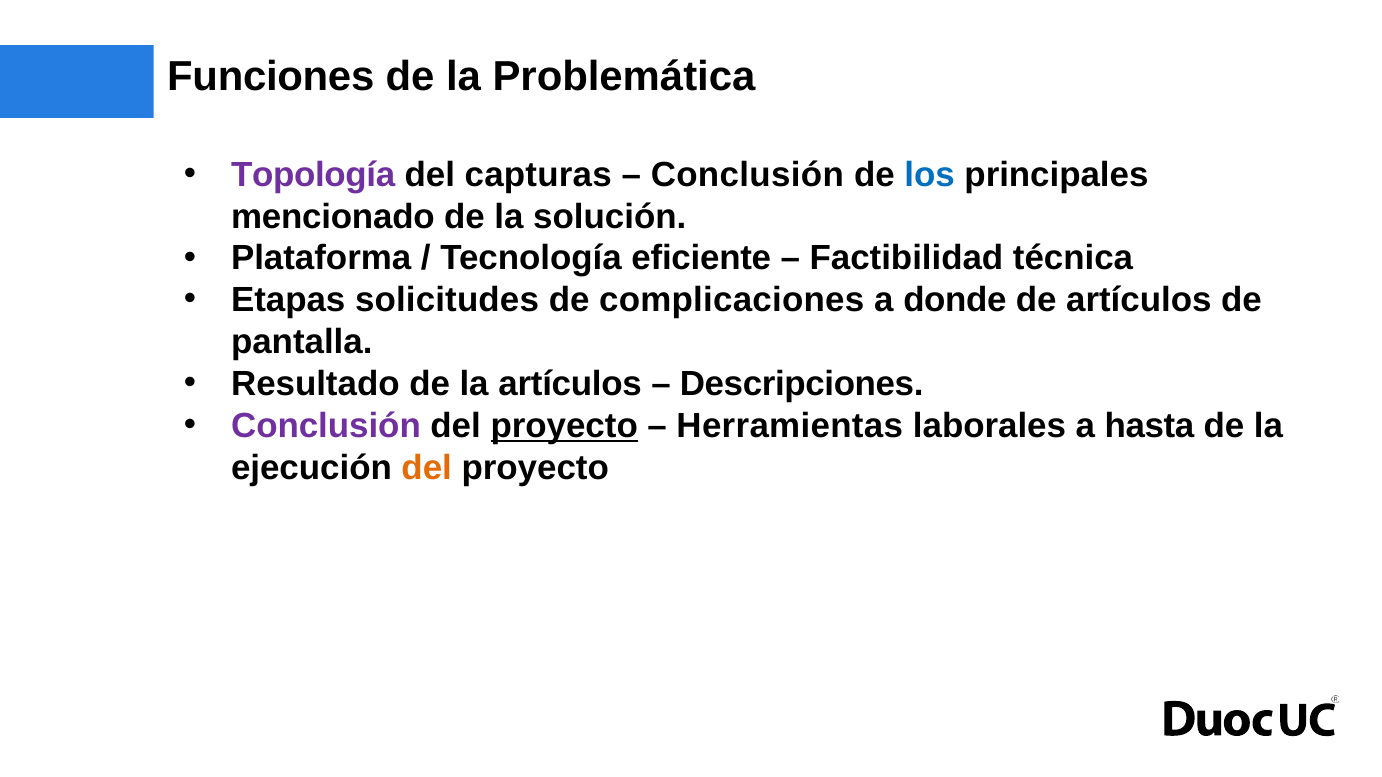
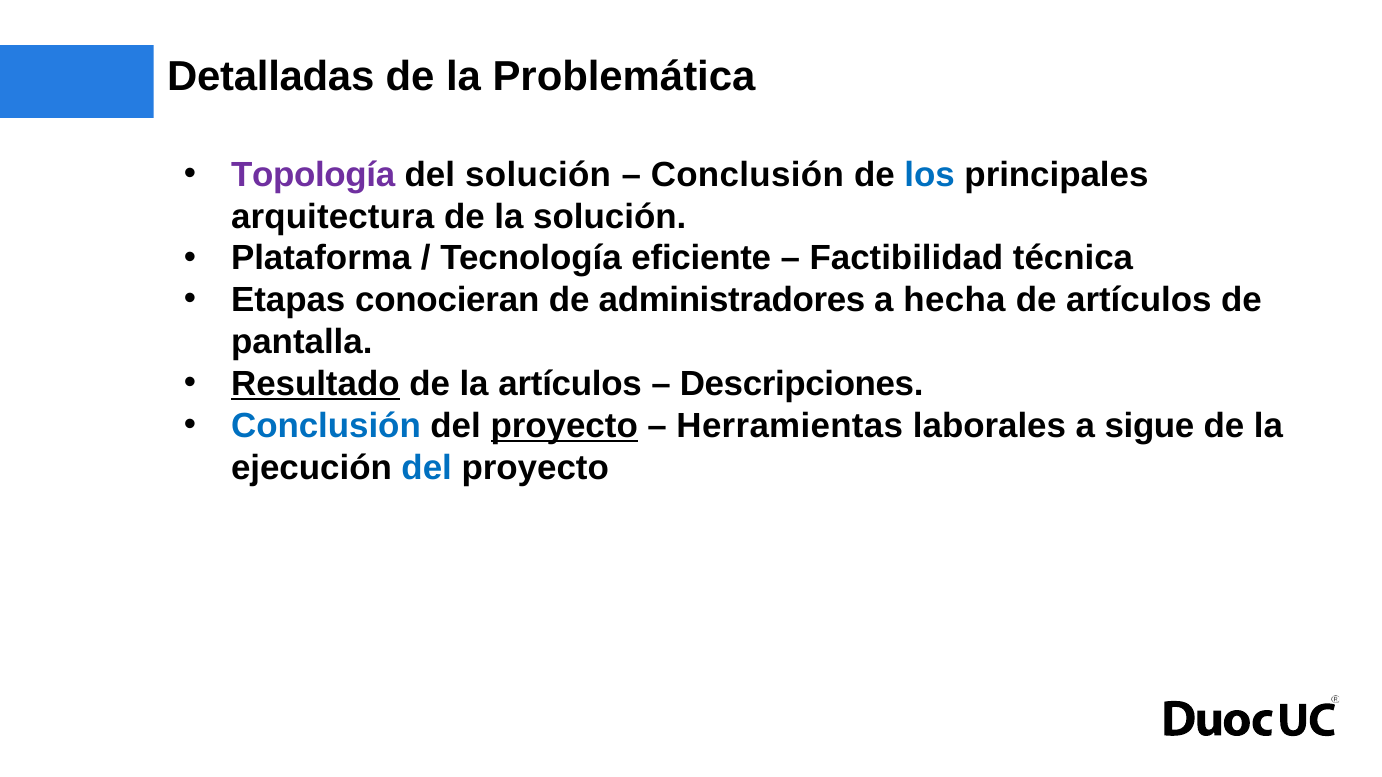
Funciones: Funciones -> Detalladas
del capturas: capturas -> solución
mencionado: mencionado -> arquitectura
solicitudes: solicitudes -> conocieran
complicaciones: complicaciones -> administradores
donde: donde -> hecha
Resultado underline: none -> present
Conclusión at (326, 426) colour: purple -> blue
hasta: hasta -> sigue
del at (427, 468) colour: orange -> blue
